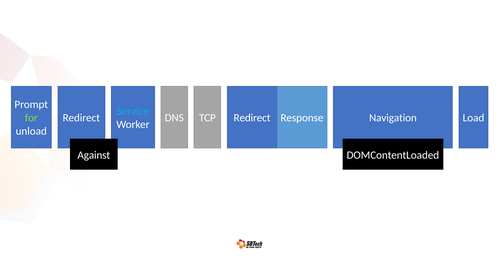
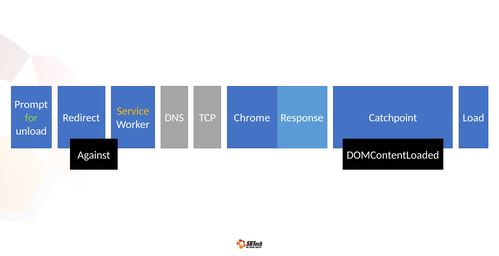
Service colour: light blue -> yellow
TCP Redirect: Redirect -> Chrome
Navigation: Navigation -> Catchpoint
